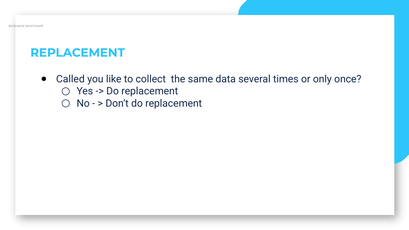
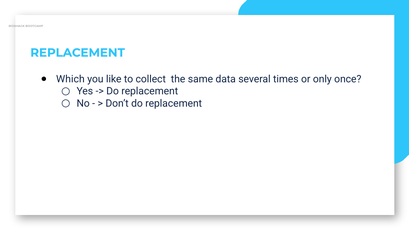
Called: Called -> Which
